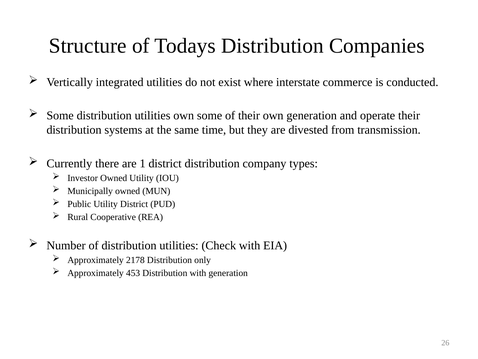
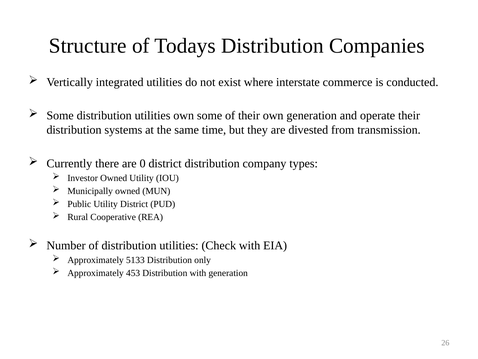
1: 1 -> 0
2178: 2178 -> 5133
